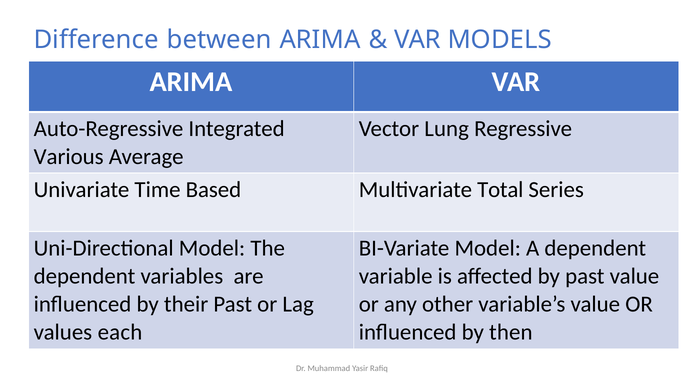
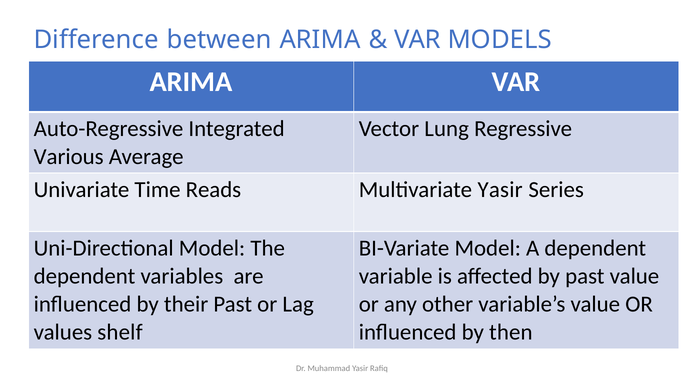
Based: Based -> Reads
Multivariate Total: Total -> Yasir
each: each -> shelf
